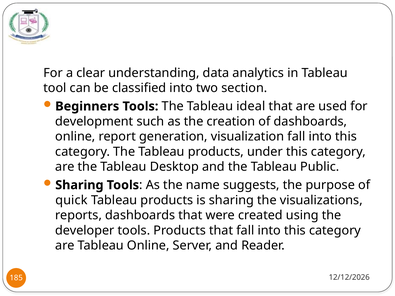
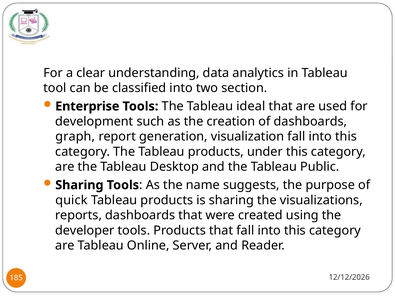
Beginners: Beginners -> Enterprise
online at (75, 137): online -> graph
